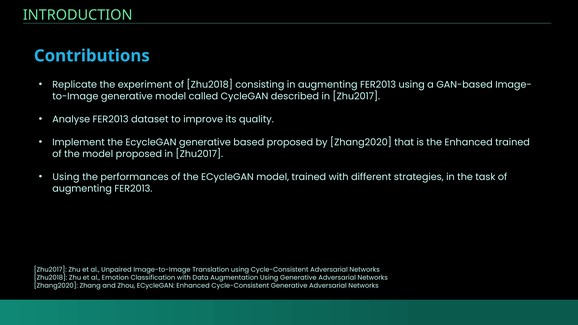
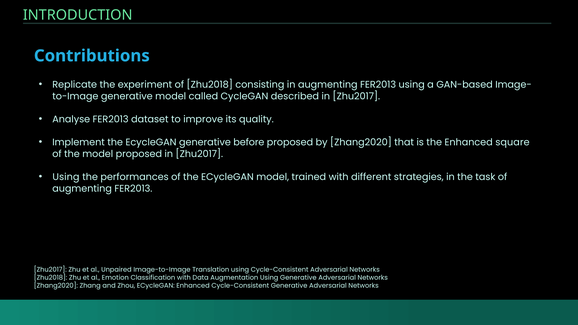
based: based -> before
Enhanced trained: trained -> square
